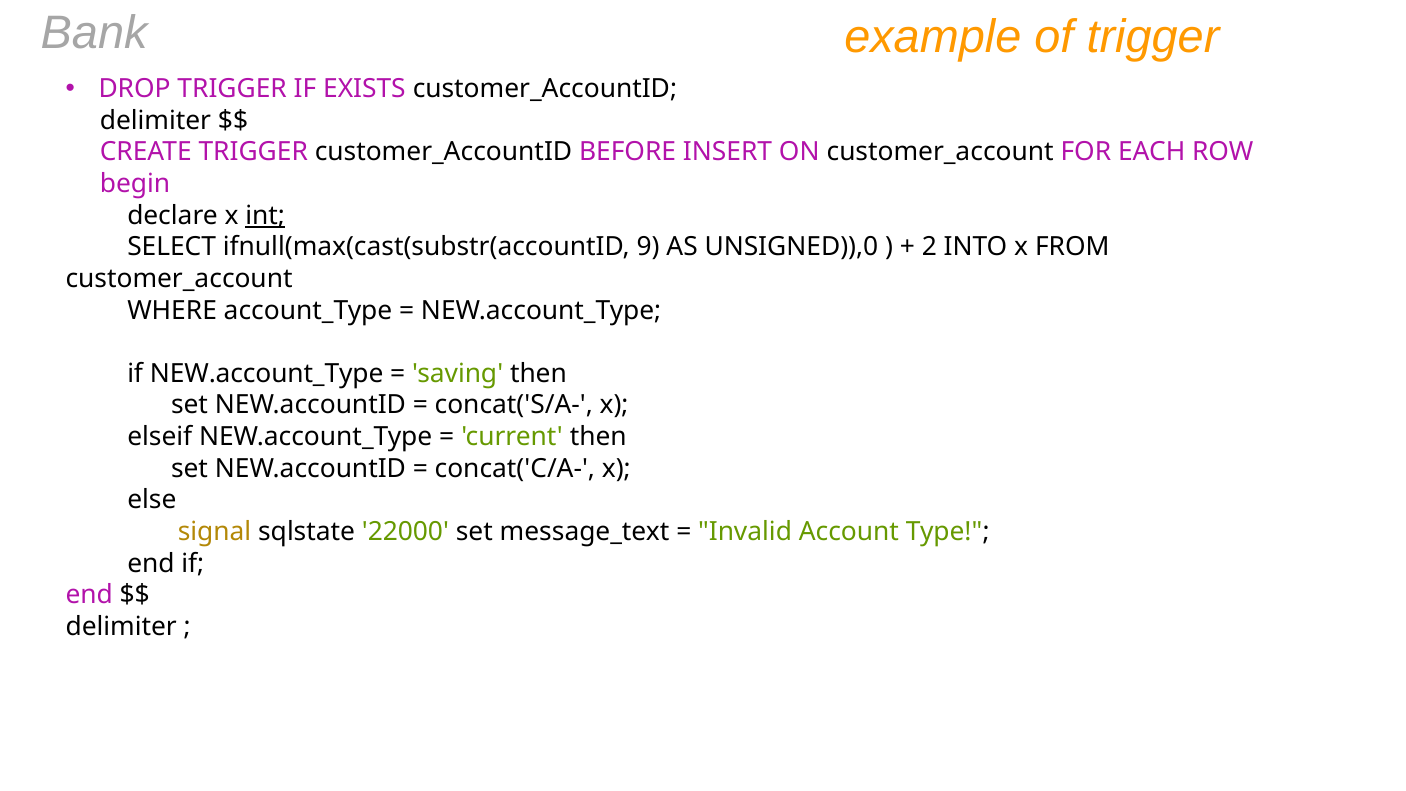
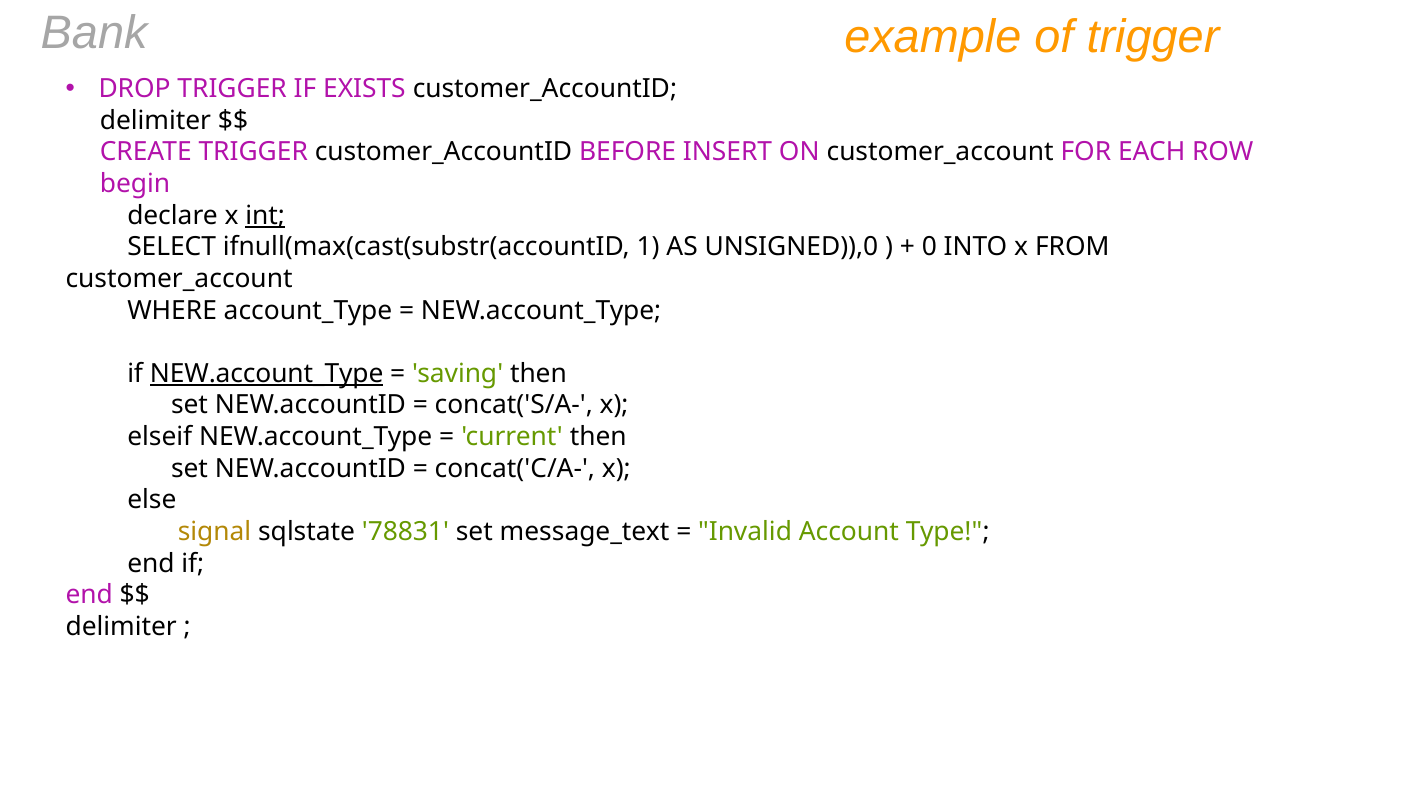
9: 9 -> 1
2: 2 -> 0
NEW.account_Type at (267, 374) underline: none -> present
22000: 22000 -> 78831
